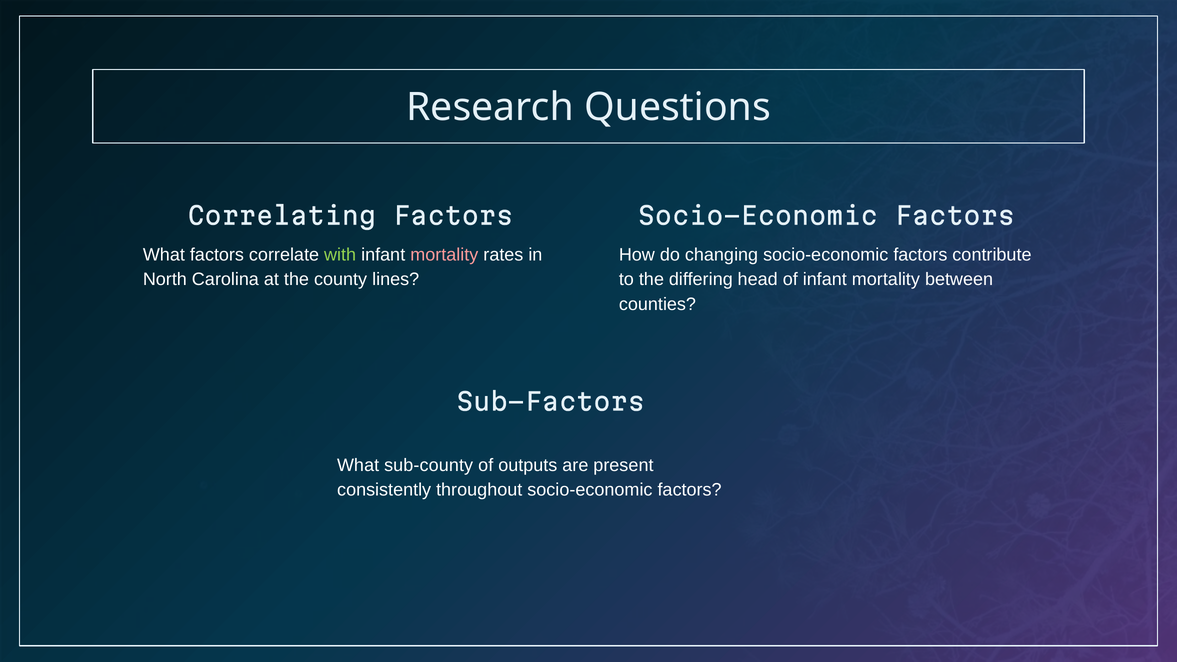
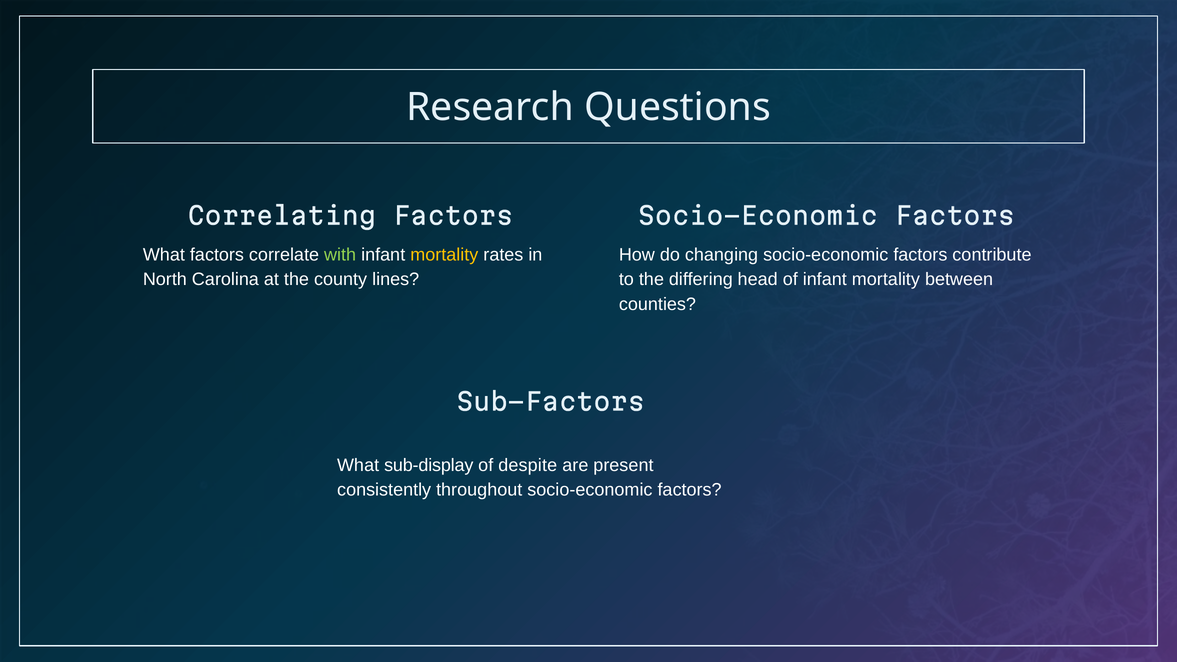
mortality at (444, 255) colour: pink -> yellow
sub-county: sub-county -> sub-display
outputs: outputs -> despite
